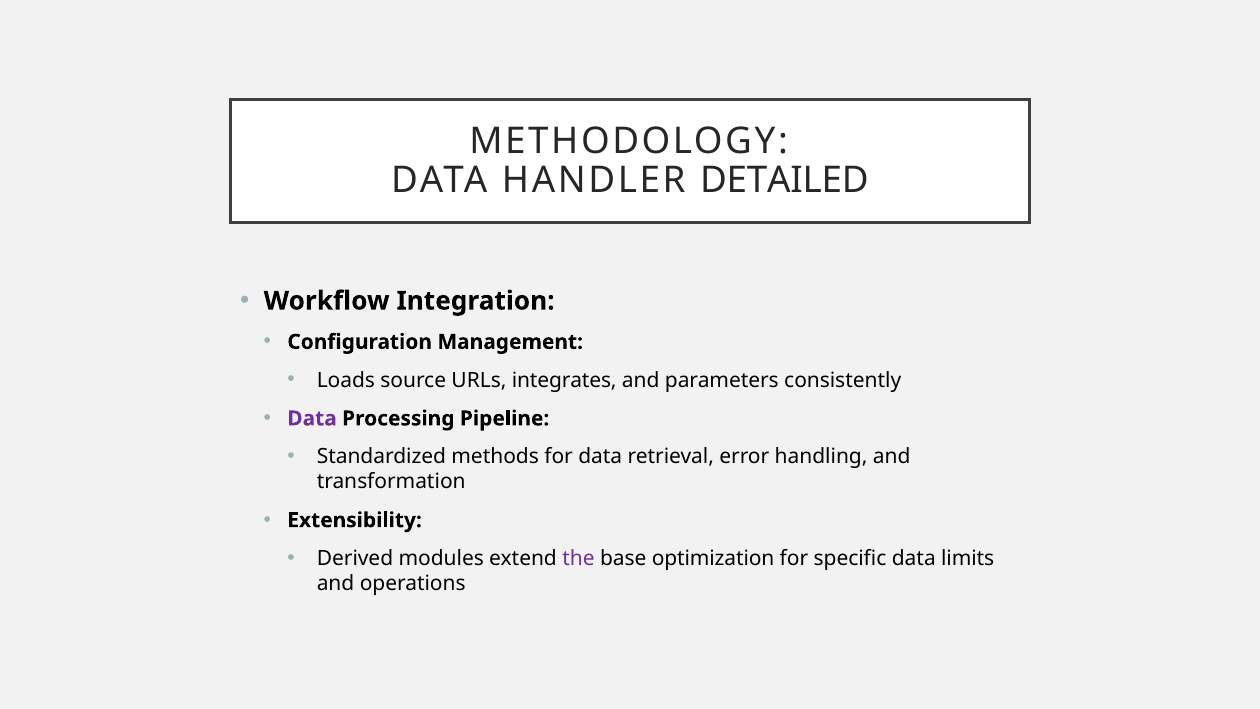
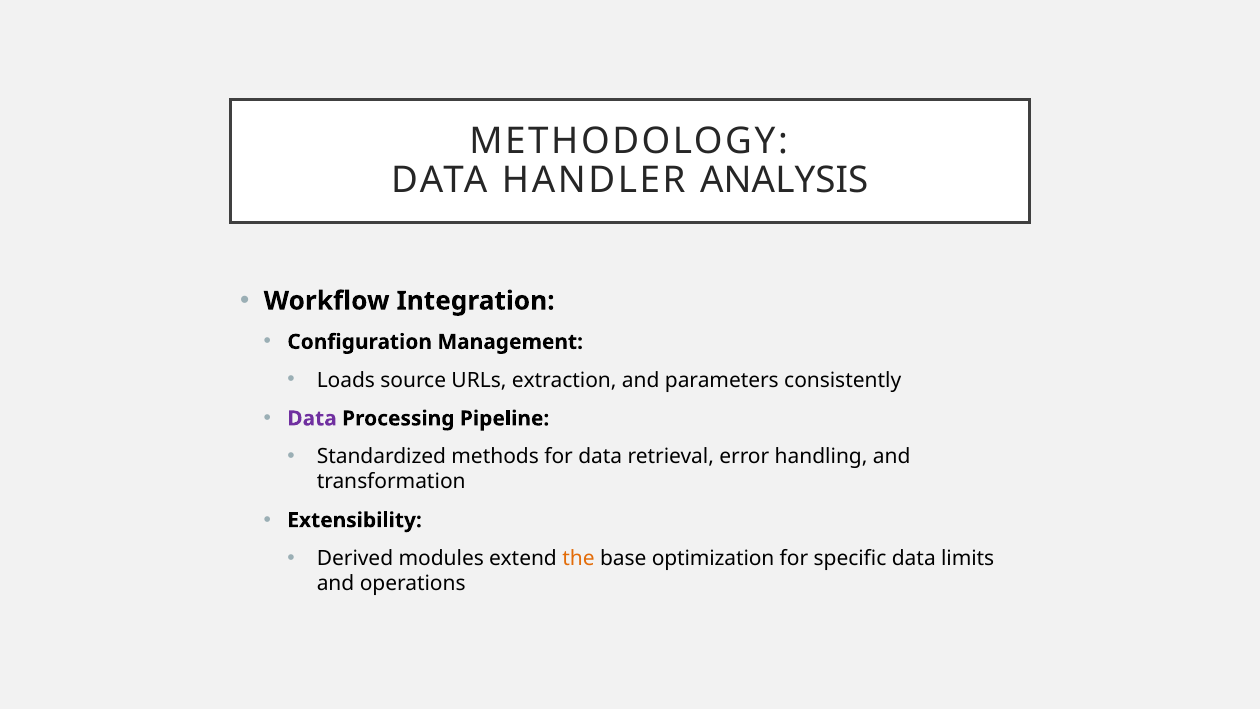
DETAILED: DETAILED -> ANALYSIS
integrates: integrates -> extraction
the colour: purple -> orange
